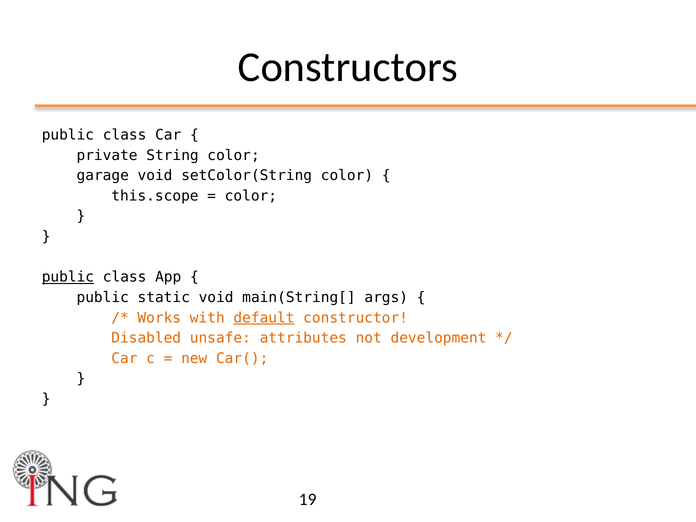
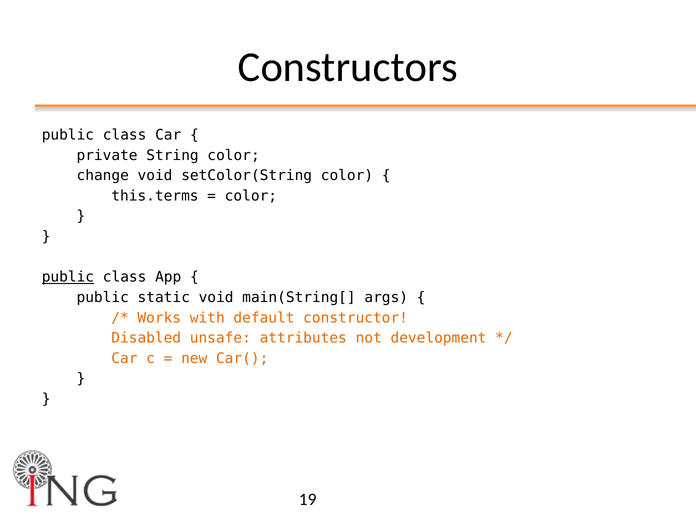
garage: garage -> change
this.scope: this.scope -> this.terms
default underline: present -> none
